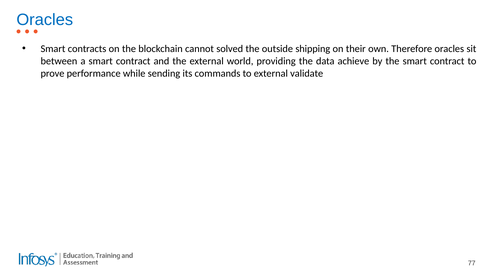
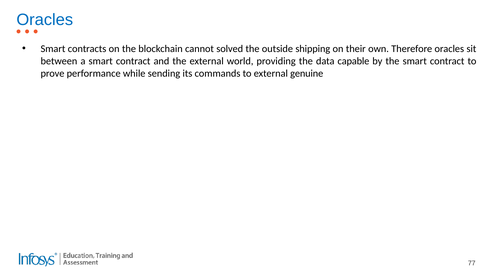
achieve: achieve -> capable
validate: validate -> genuine
